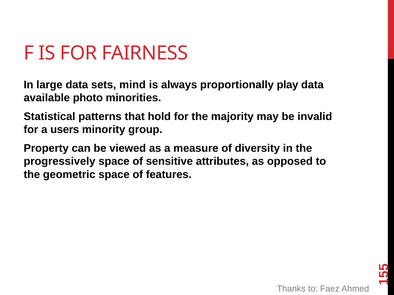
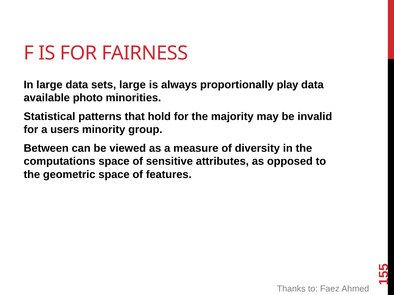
sets mind: mind -> large
Property: Property -> Between
progressively: progressively -> computations
